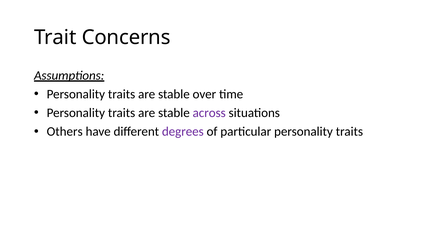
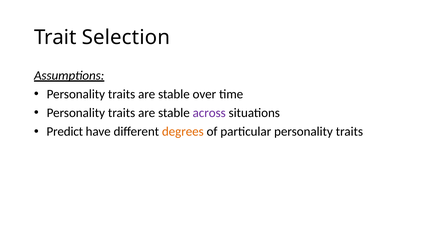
Concerns: Concerns -> Selection
Others: Others -> Predict
degrees colour: purple -> orange
